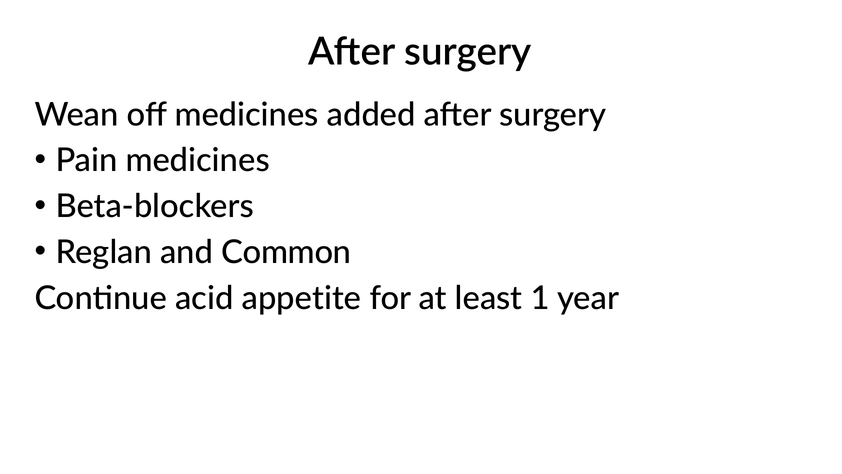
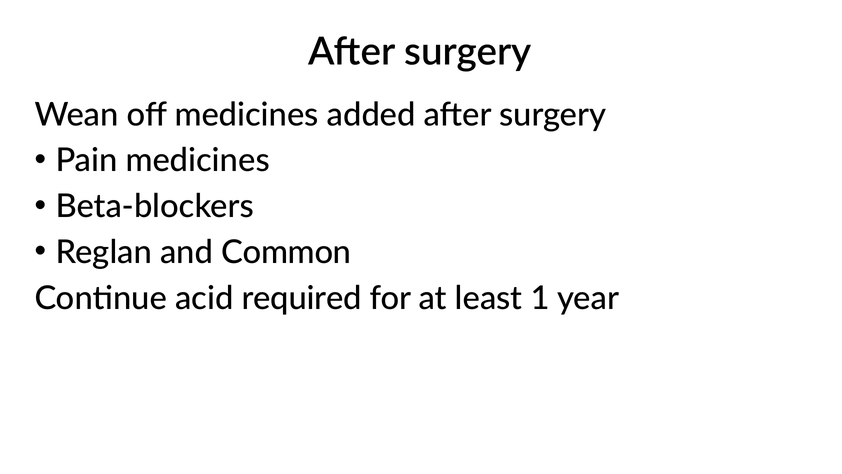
appetite: appetite -> required
